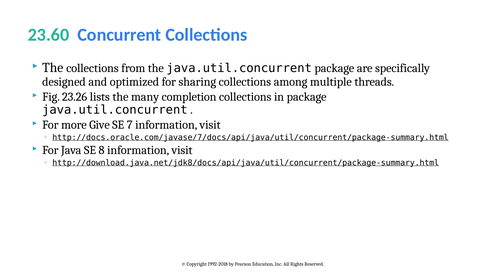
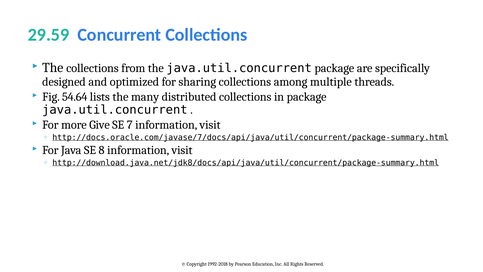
23.60: 23.60 -> 29.59
23.26: 23.26 -> 54.64
completion: completion -> distributed
